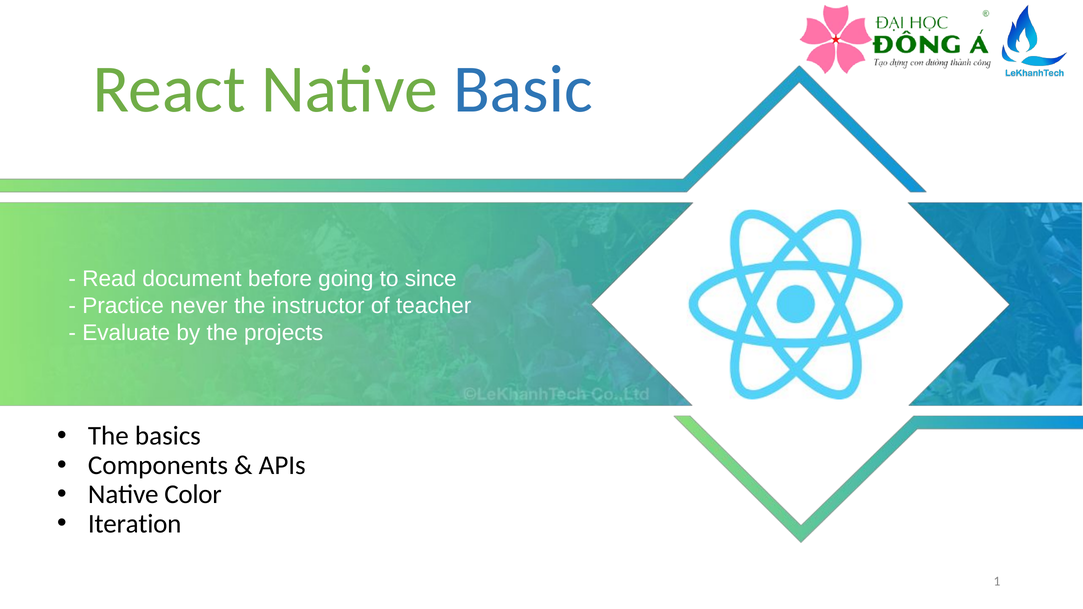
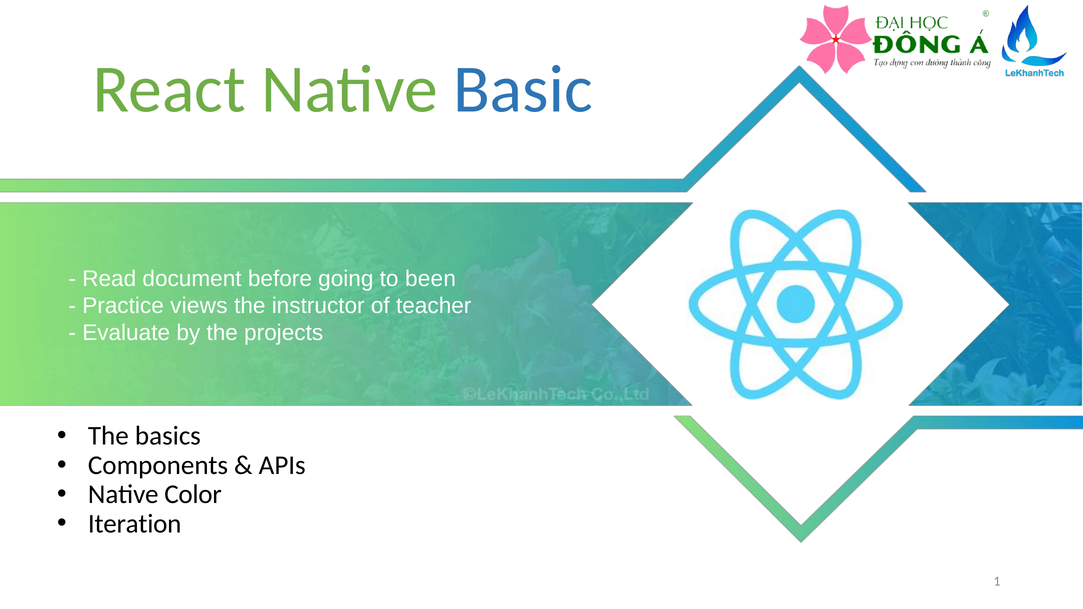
since: since -> been
never: never -> views
